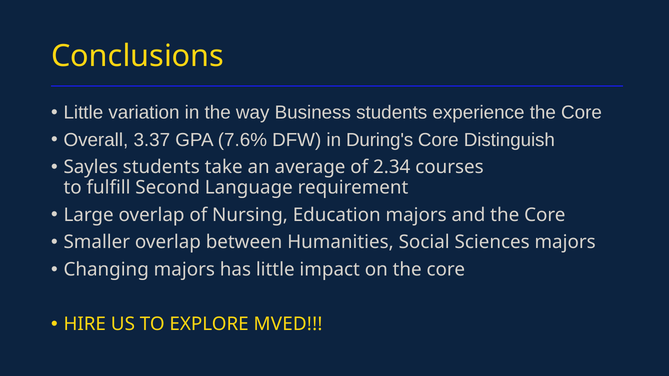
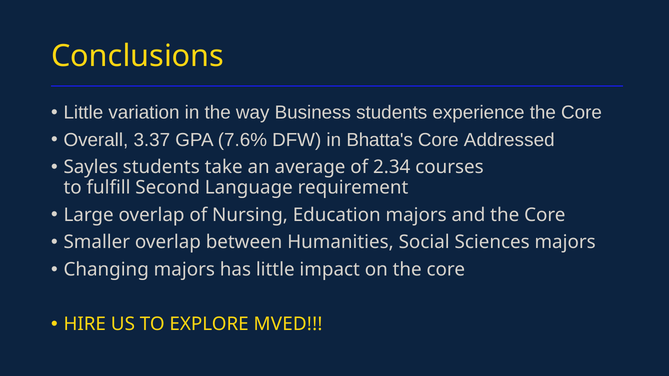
During's: During's -> Bhatta's
Distinguish: Distinguish -> Addressed
